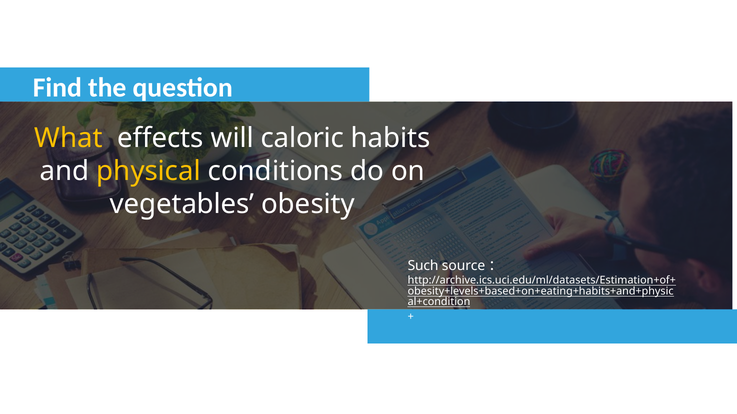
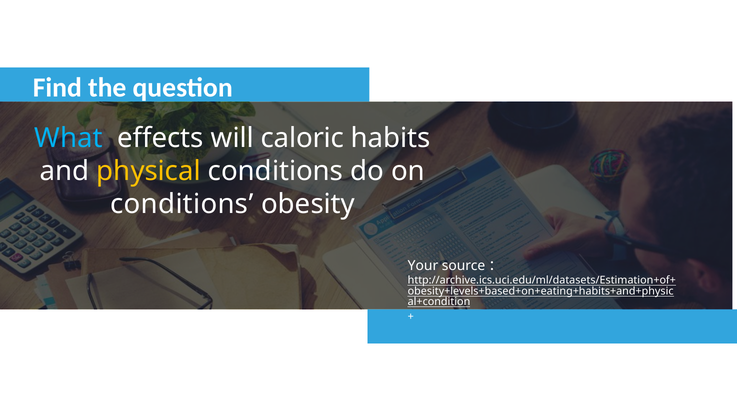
What colour: yellow -> light blue
vegetables at (182, 204): vegetables -> conditions
Such: Such -> Your
